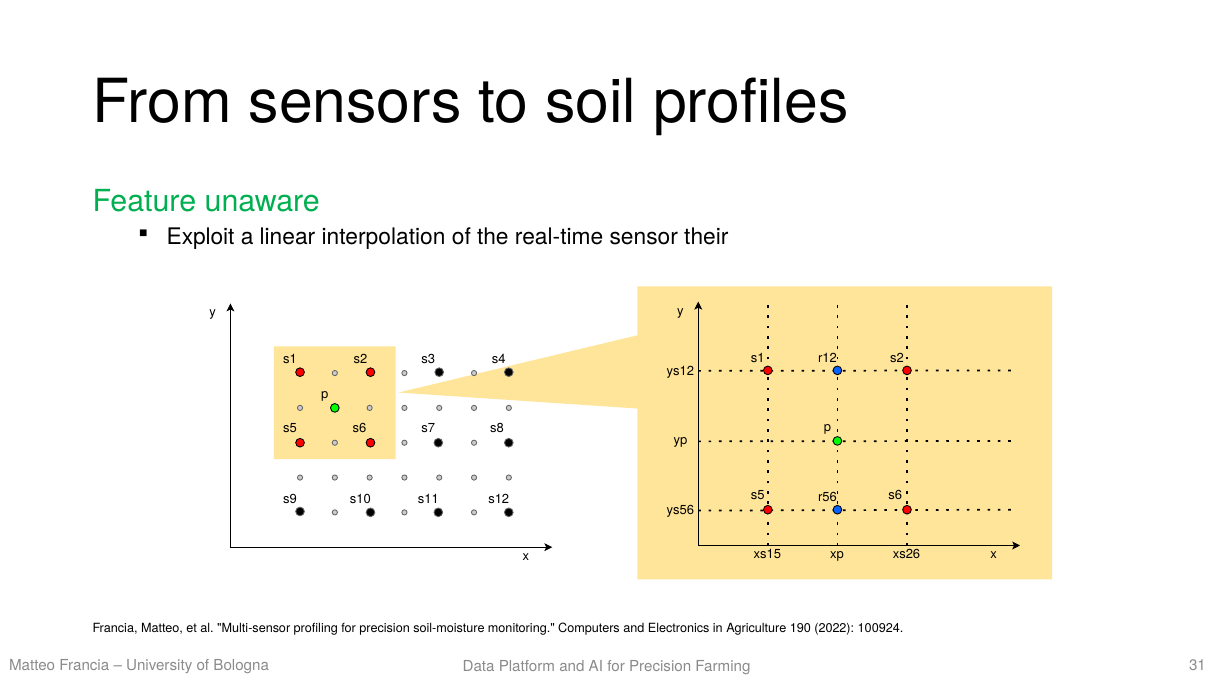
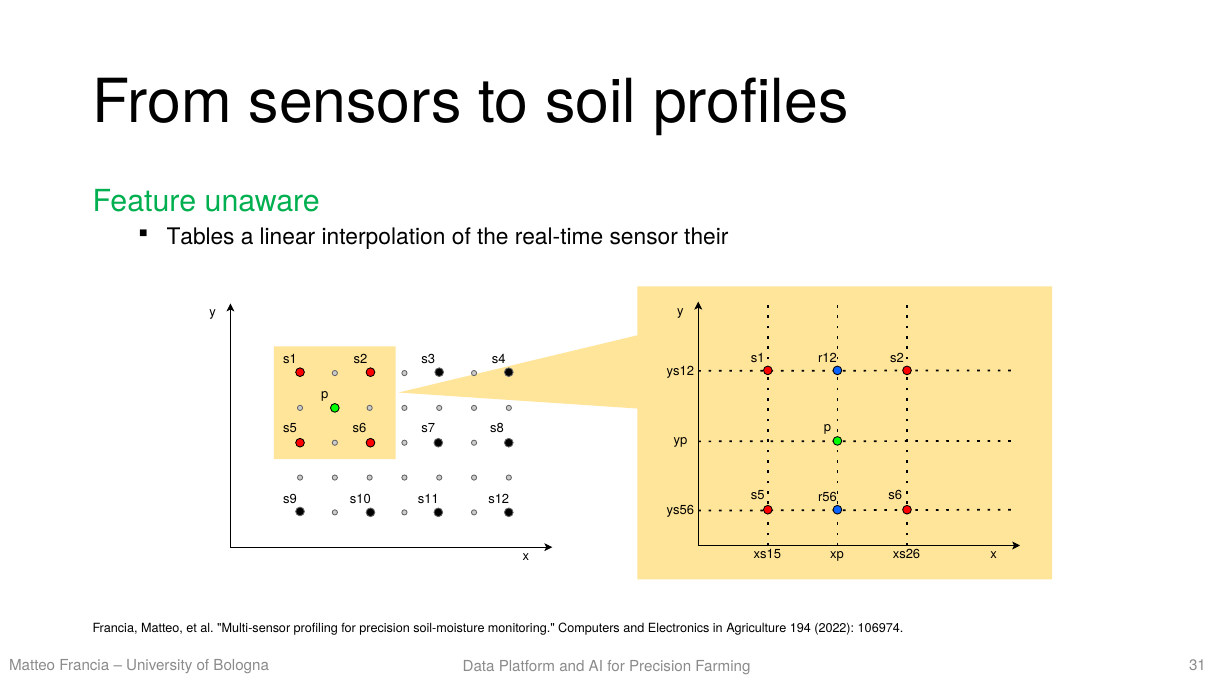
Exploit: Exploit -> Tables
190: 190 -> 194
100924: 100924 -> 106974
